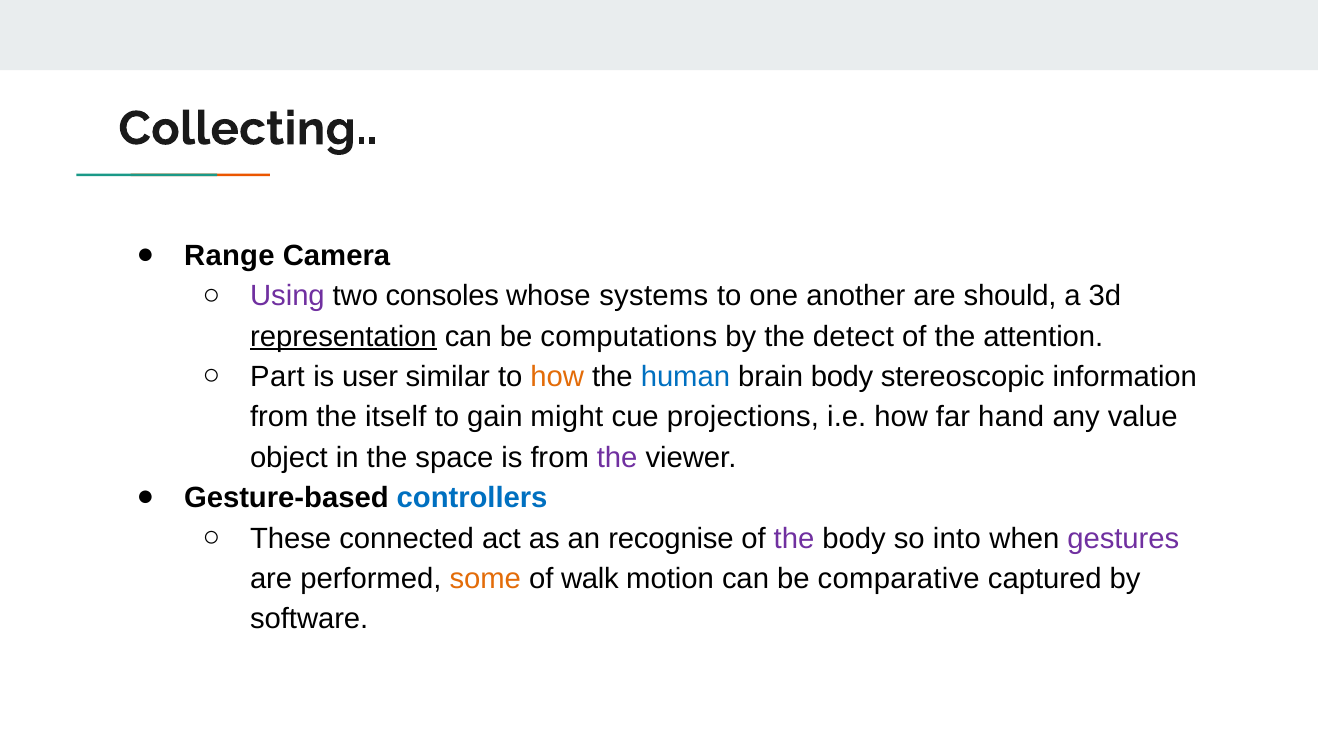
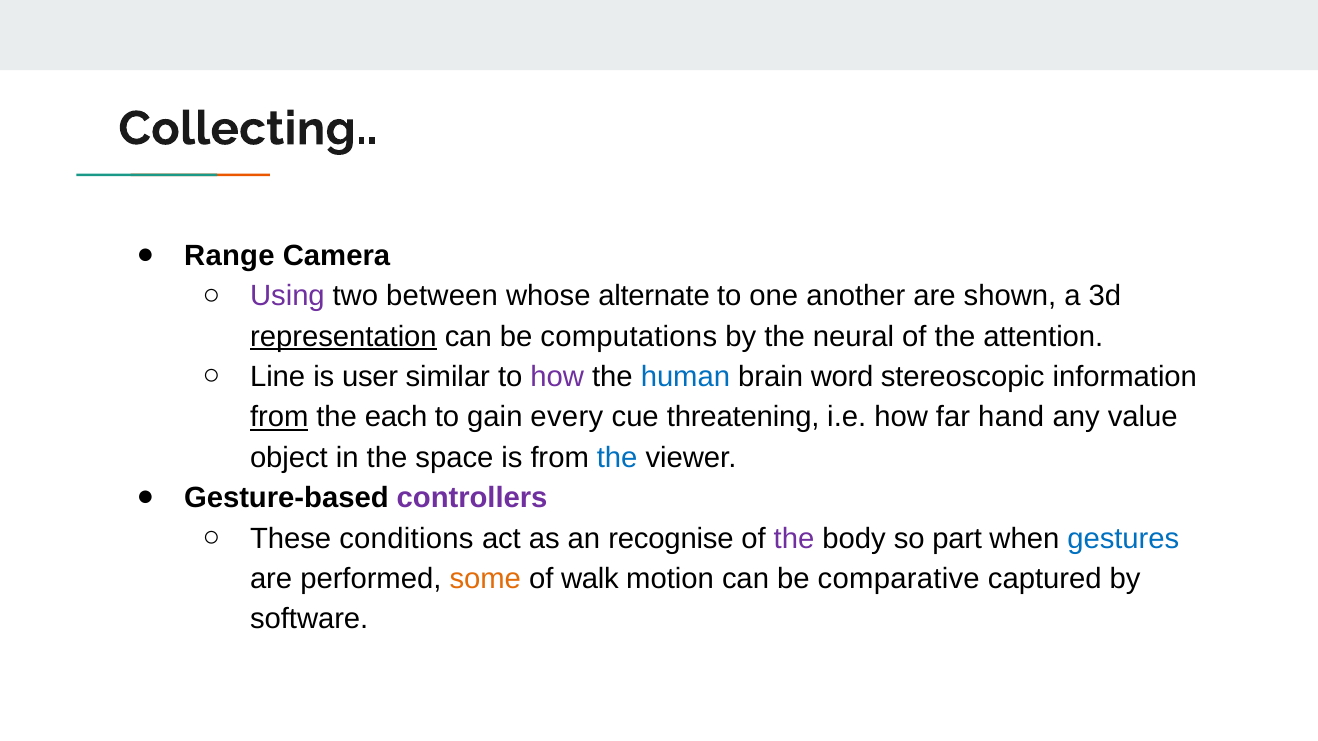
consoles: consoles -> between
systems: systems -> alternate
should: should -> shown
detect: detect -> neural
Part: Part -> Line
how at (557, 377) colour: orange -> purple
brain body: body -> word
from at (279, 418) underline: none -> present
itself: itself -> each
might: might -> every
projections: projections -> threatening
the at (617, 458) colour: purple -> blue
controllers colour: blue -> purple
connected: connected -> conditions
into: into -> part
gestures colour: purple -> blue
